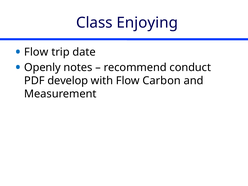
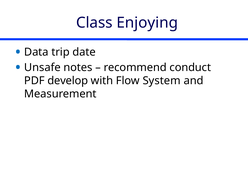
Flow at (36, 52): Flow -> Data
Openly: Openly -> Unsafe
Carbon: Carbon -> System
